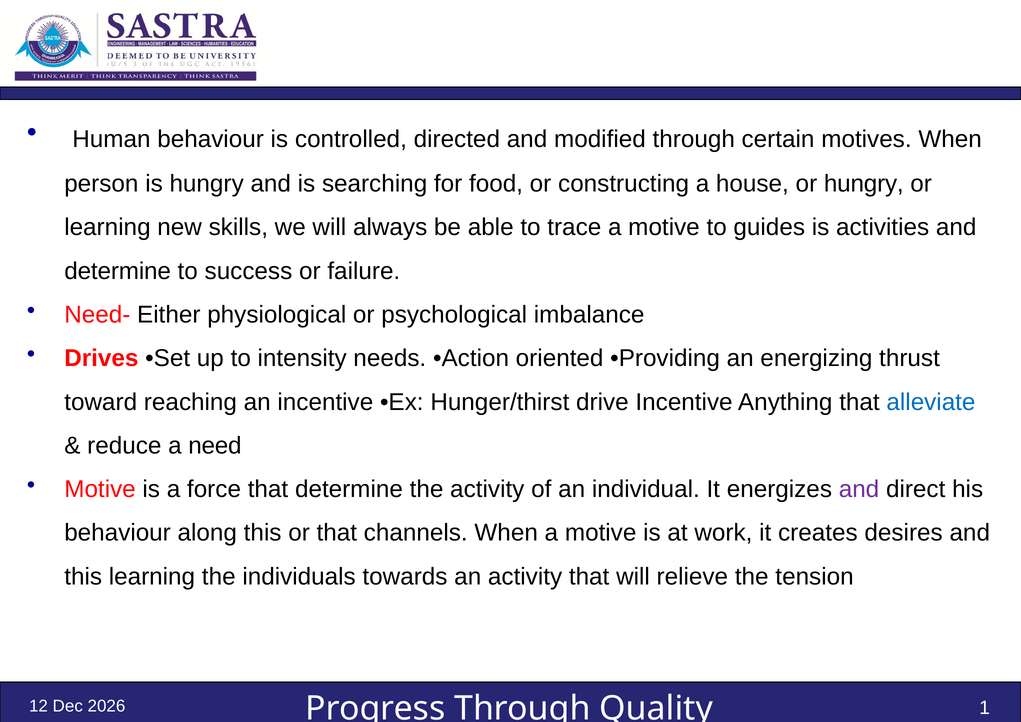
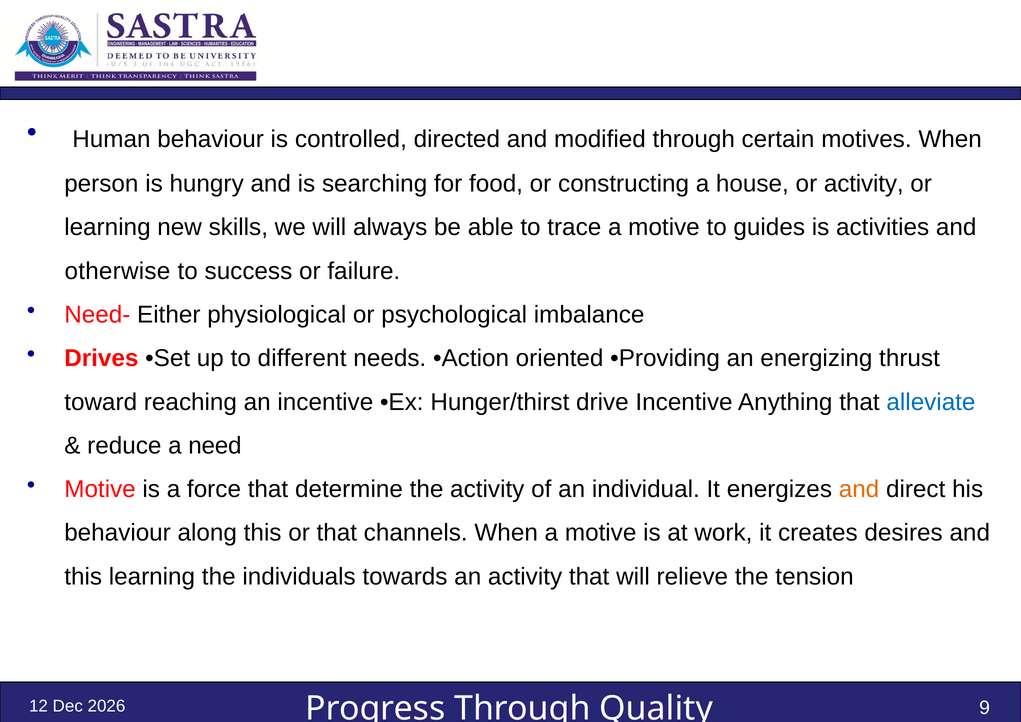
or hungry: hungry -> activity
determine at (118, 271): determine -> otherwise
intensity: intensity -> different
and at (859, 489) colour: purple -> orange
1: 1 -> 9
